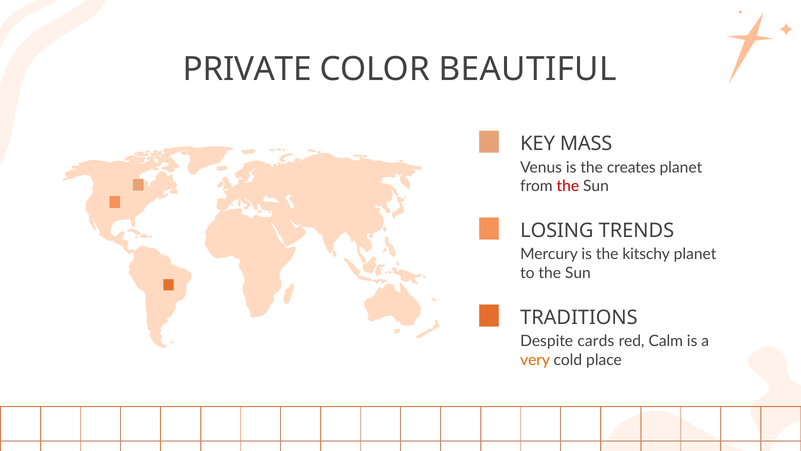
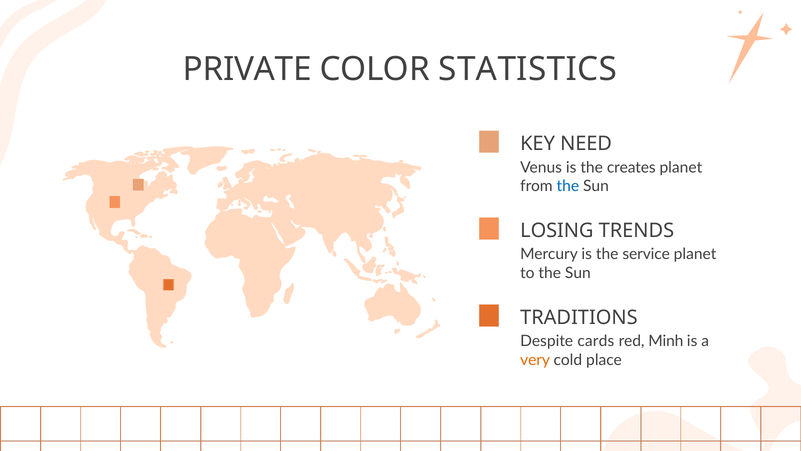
BEAUTIFUL: BEAUTIFUL -> STATISTICS
MASS: MASS -> NEED
the at (568, 186) colour: red -> blue
kitschy: kitschy -> service
Calm: Calm -> Minh
